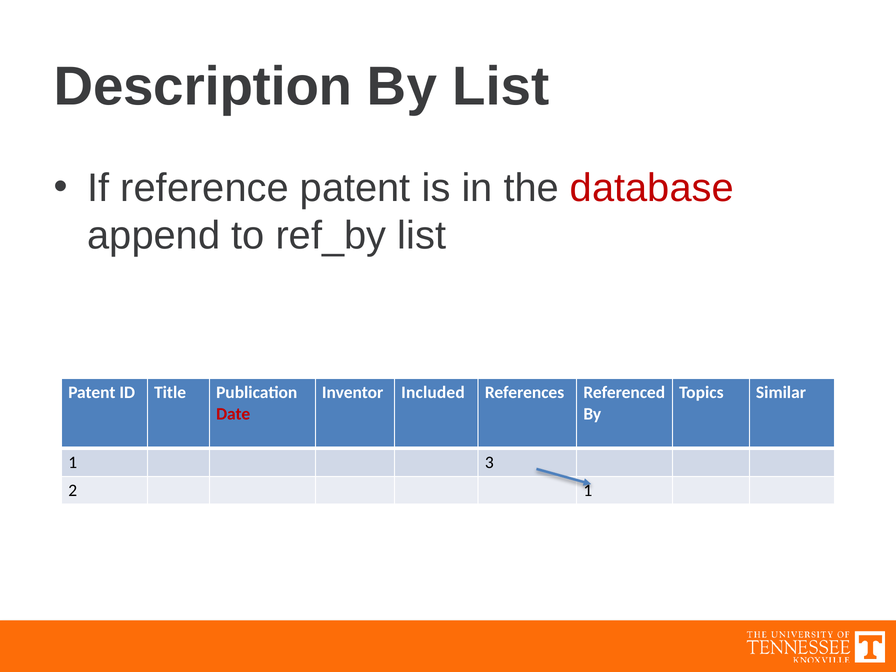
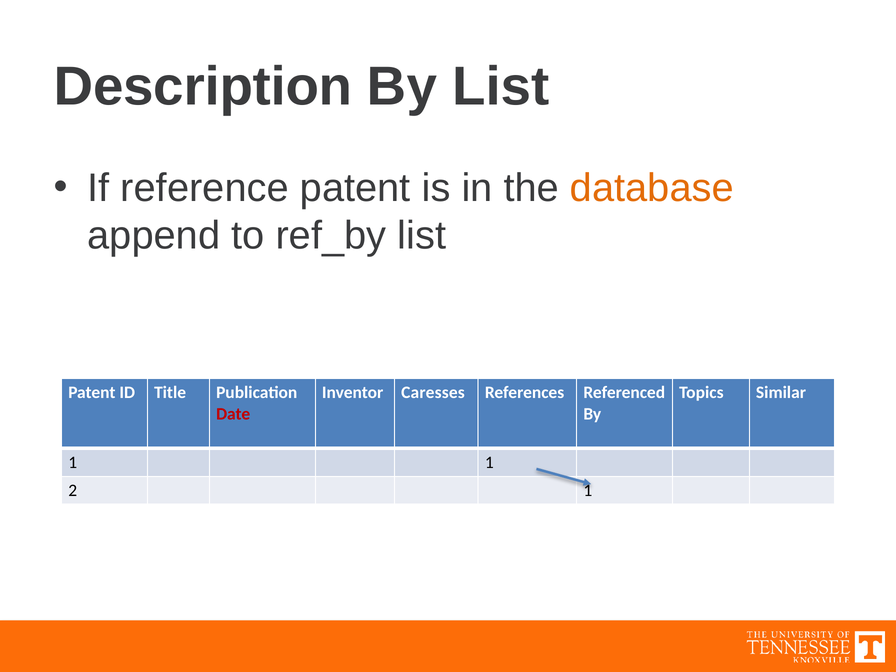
database colour: red -> orange
Included: Included -> Caresses
1 3: 3 -> 1
